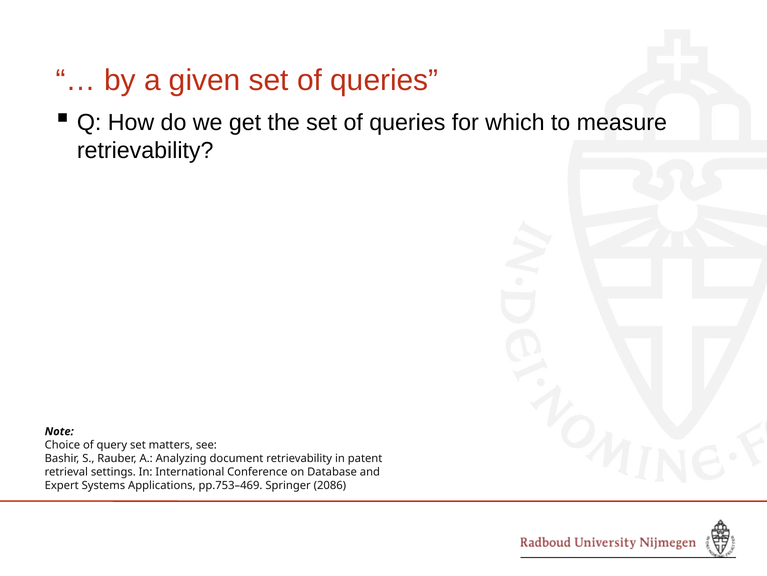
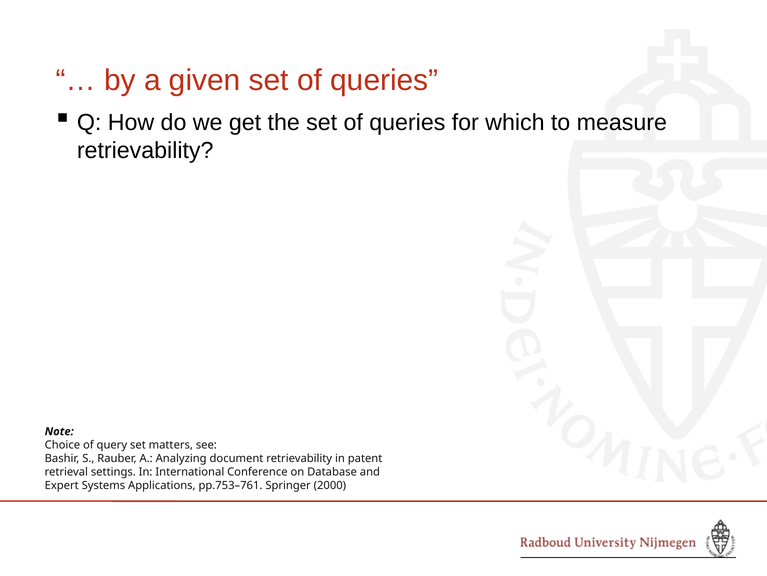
pp.753–469: pp.753–469 -> pp.753–761
2086: 2086 -> 2000
